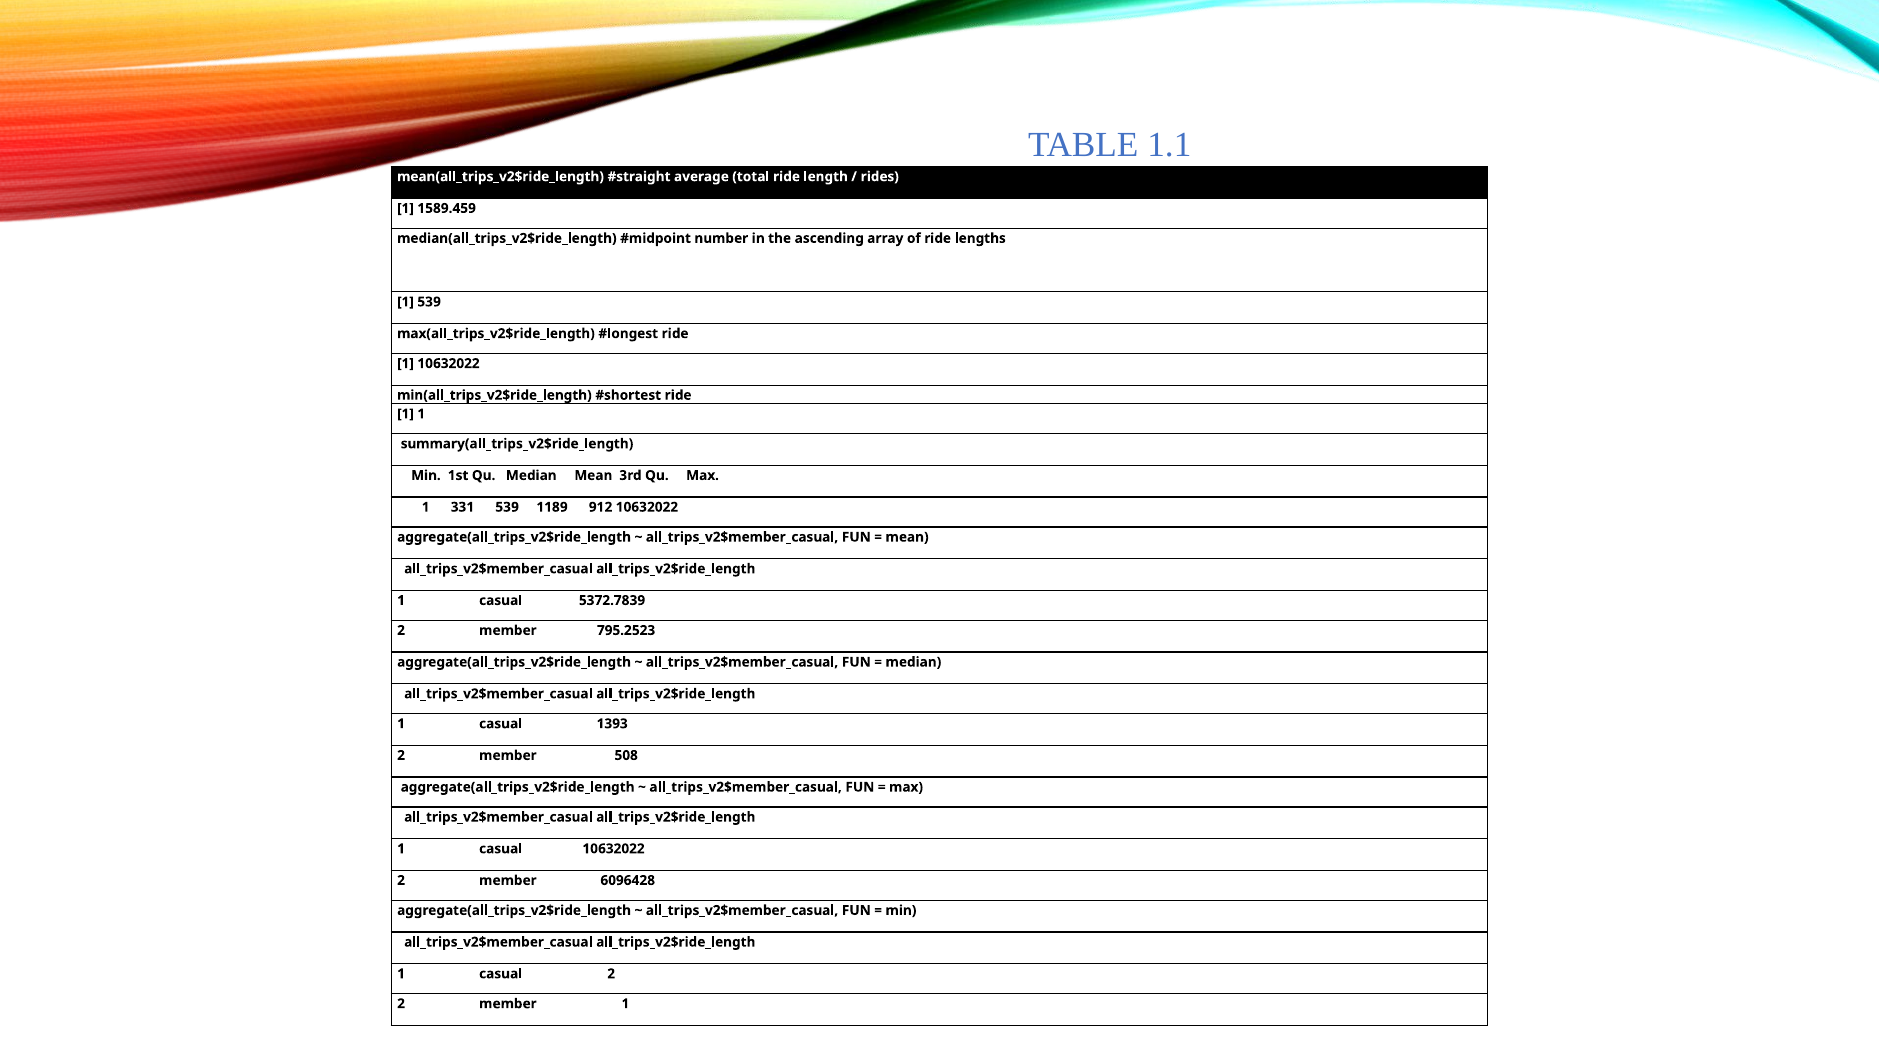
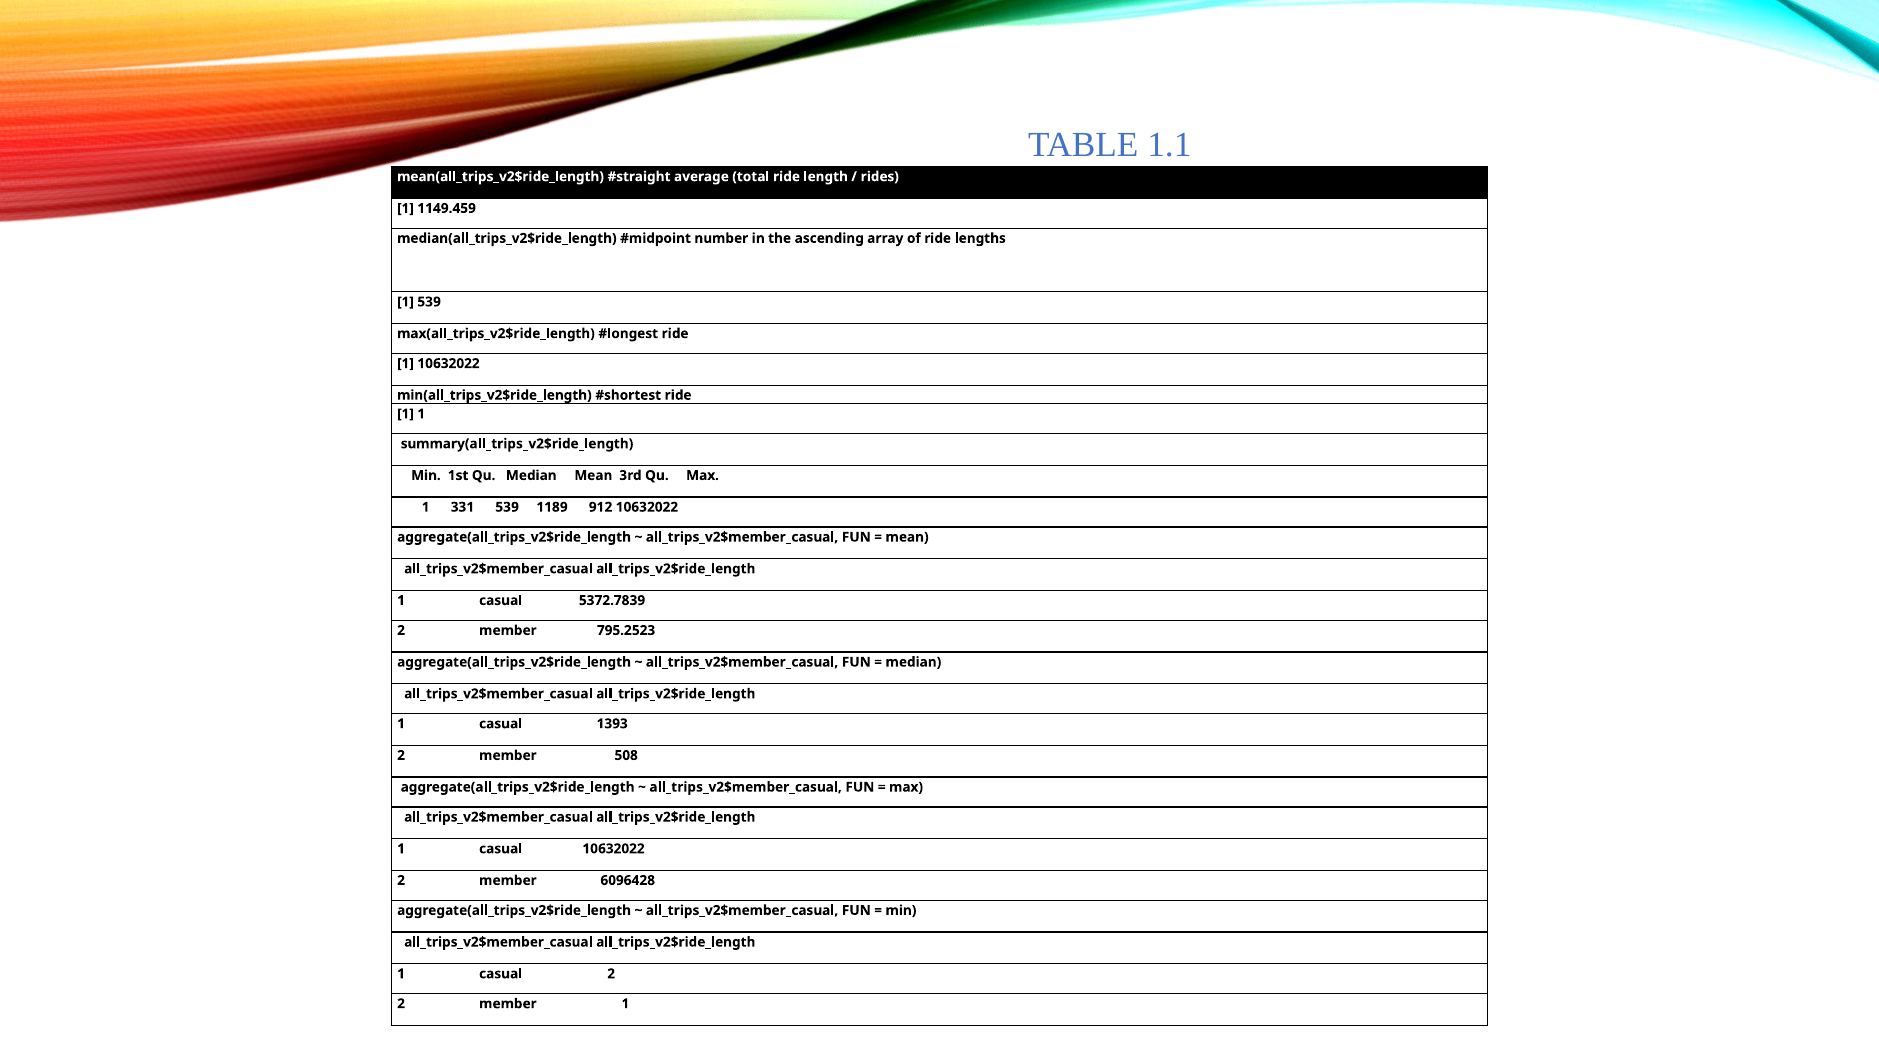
1589.459: 1589.459 -> 1149.459
